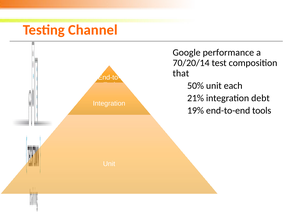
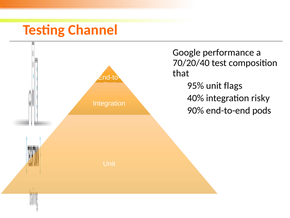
70/20/14: 70/20/14 -> 70/20/40
50%: 50% -> 95%
each: each -> flags
21%: 21% -> 40%
debt: debt -> risky
19%: 19% -> 90%
tools: tools -> pods
